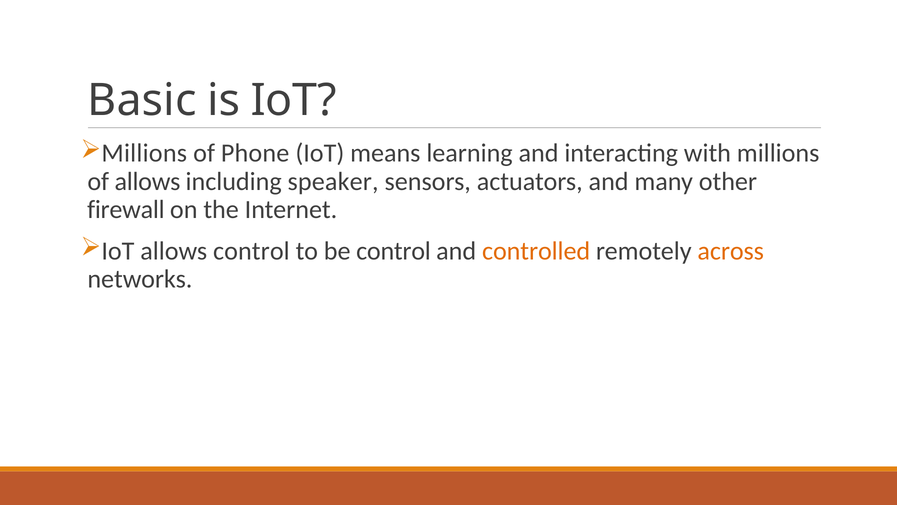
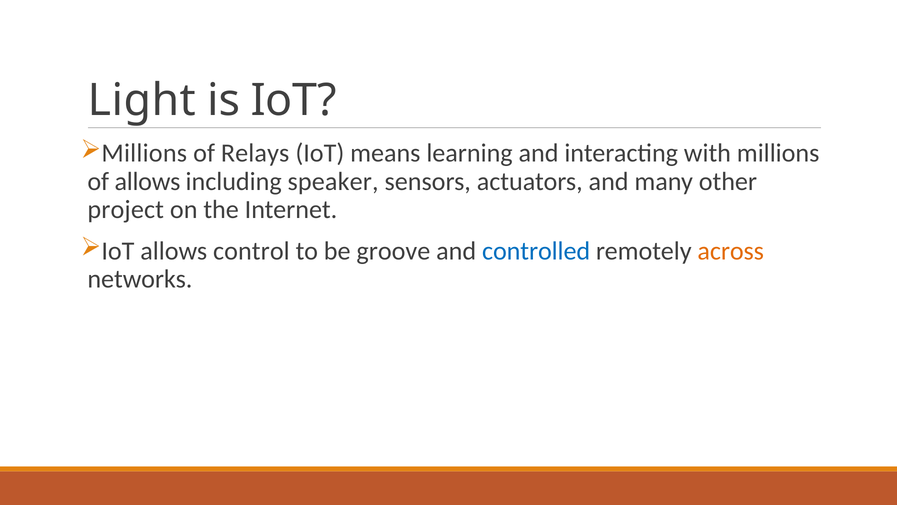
Basic: Basic -> Light
Phone: Phone -> Relays
firewall: firewall -> project
be control: control -> groove
controlled colour: orange -> blue
